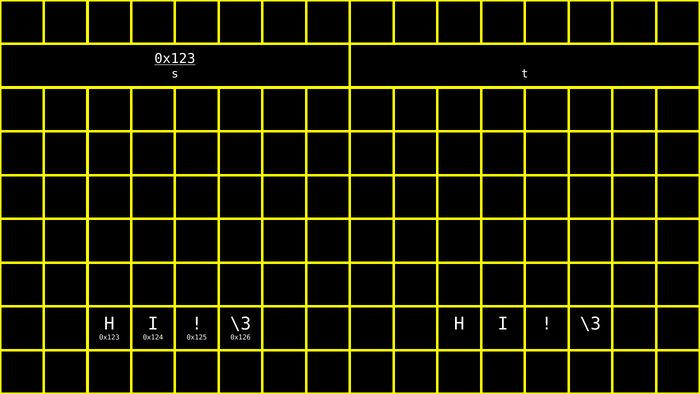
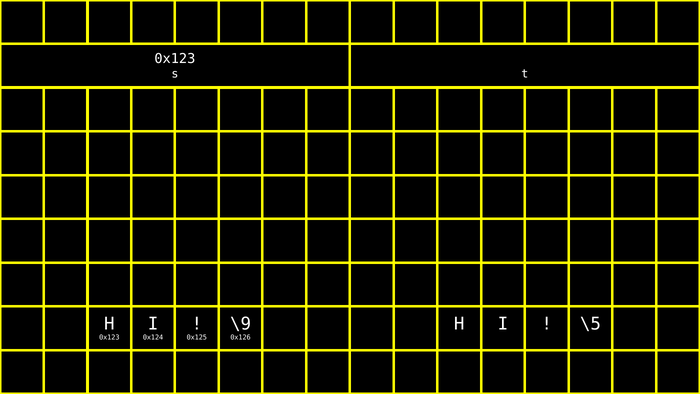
0x123 at (175, 59) underline: present -> none
\3 at (241, 324): \3 -> \9
\3 at (590, 324): \3 -> \5
